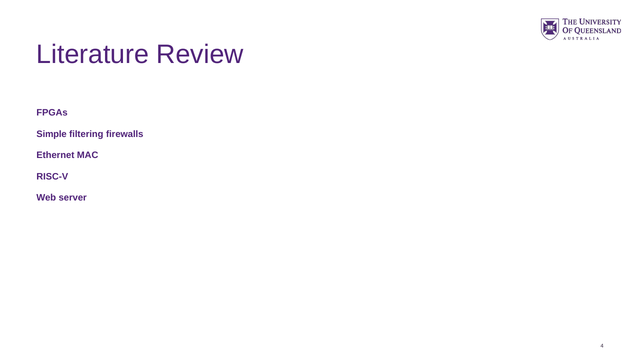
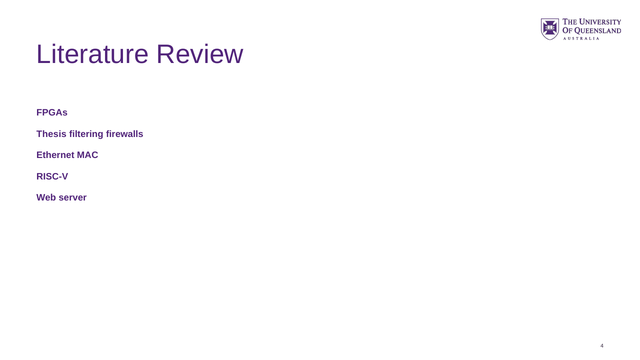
Simple: Simple -> Thesis
